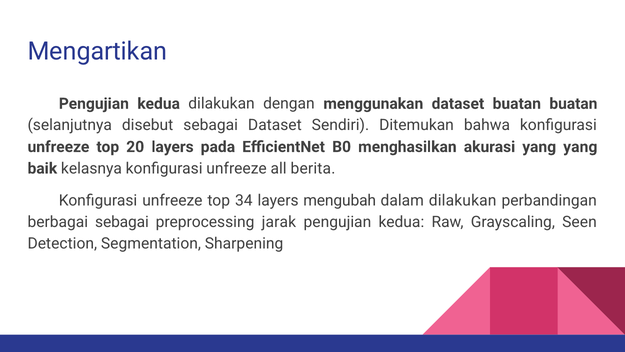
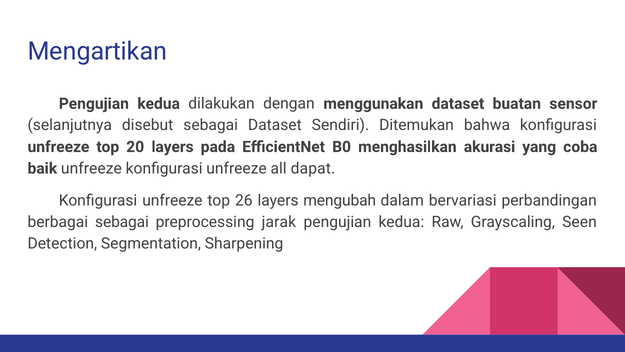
buatan buatan: buatan -> sensor
yang yang: yang -> coba
baik kelasnya: kelasnya -> unfreeze
berita: berita -> dapat
34: 34 -> 26
dalam dilakukan: dilakukan -> bervariasi
